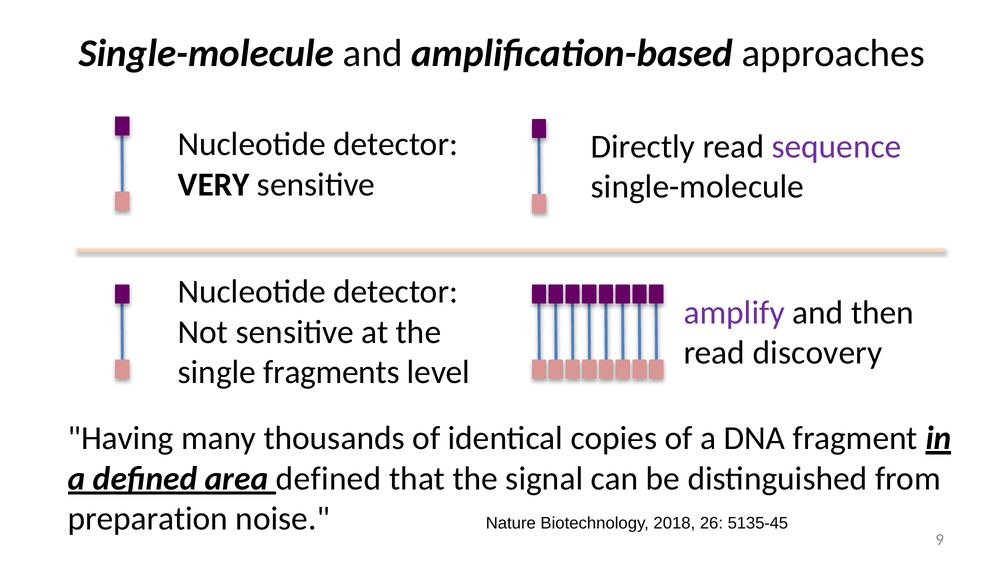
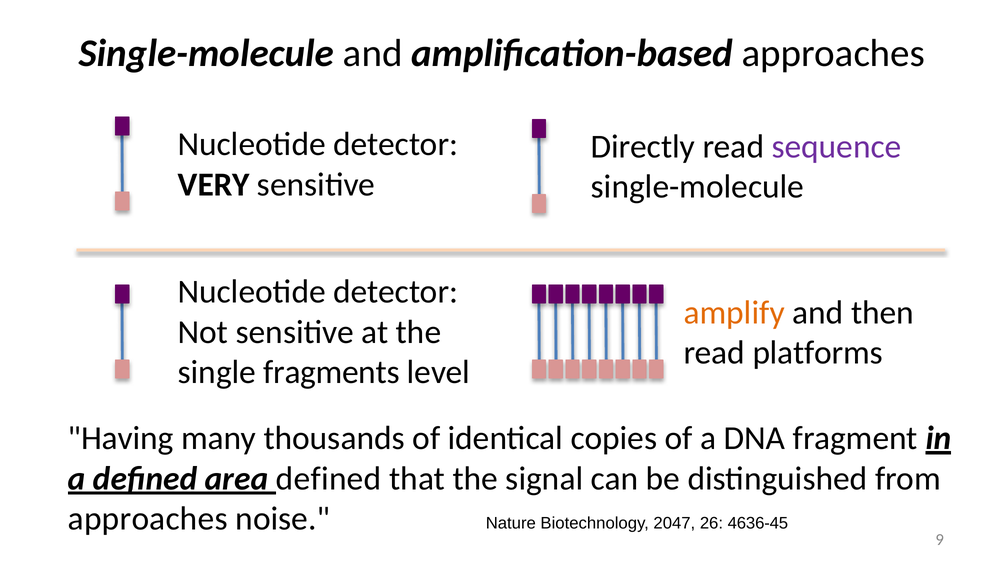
amplify colour: purple -> orange
discovery: discovery -> platforms
preparation at (148, 518): preparation -> approaches
2018: 2018 -> 2047
5135-45: 5135-45 -> 4636-45
